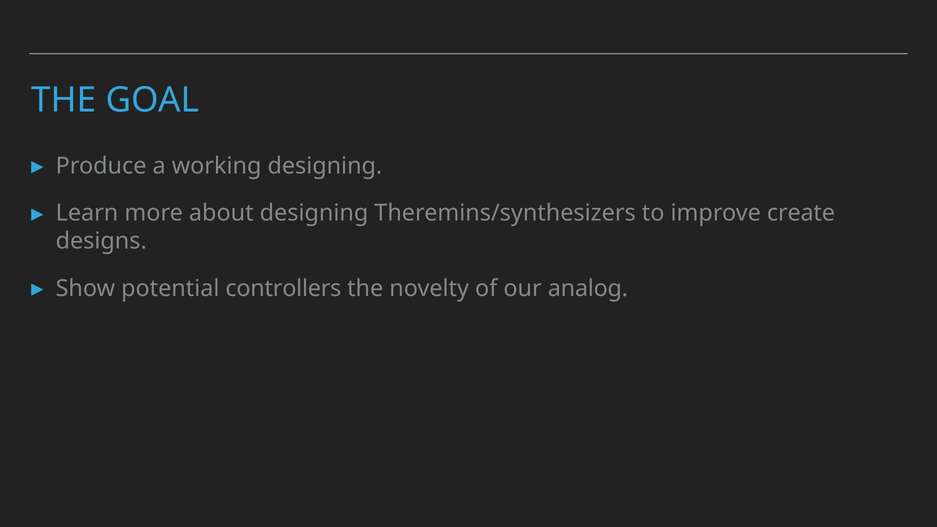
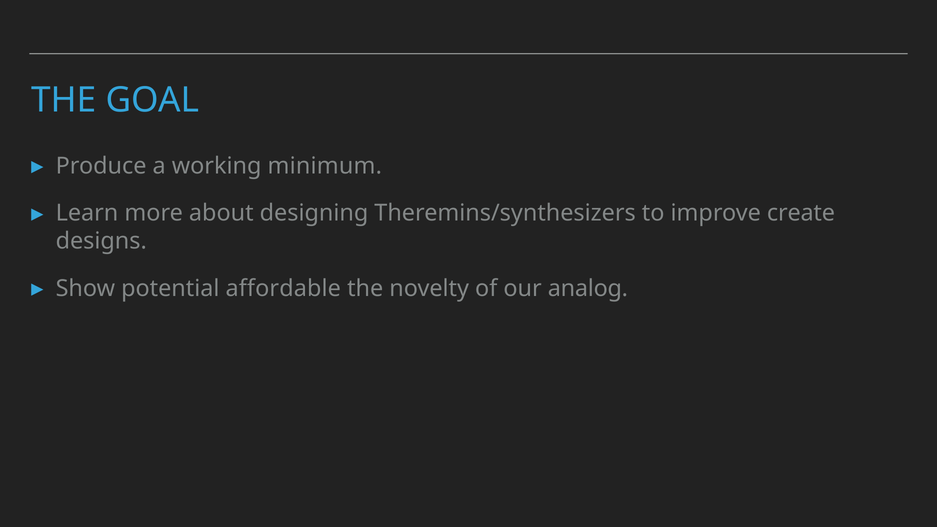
working designing: designing -> minimum
controllers: controllers -> affordable
